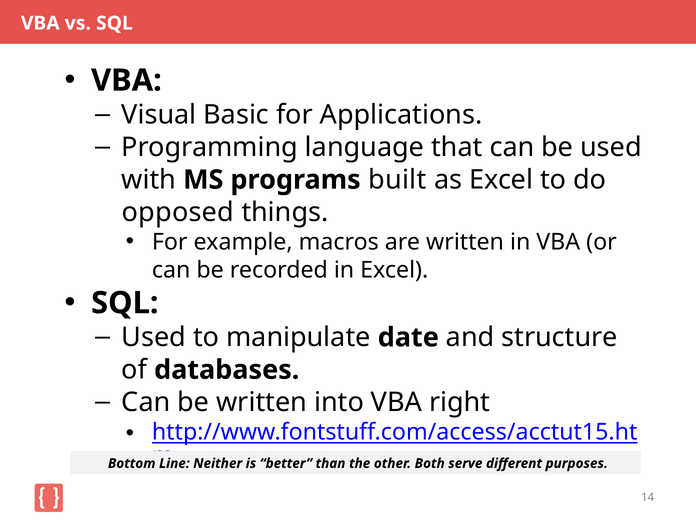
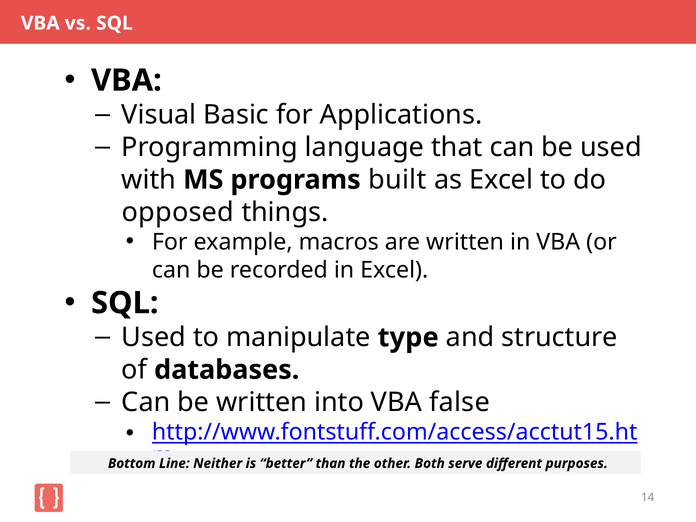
date: date -> type
right: right -> false
